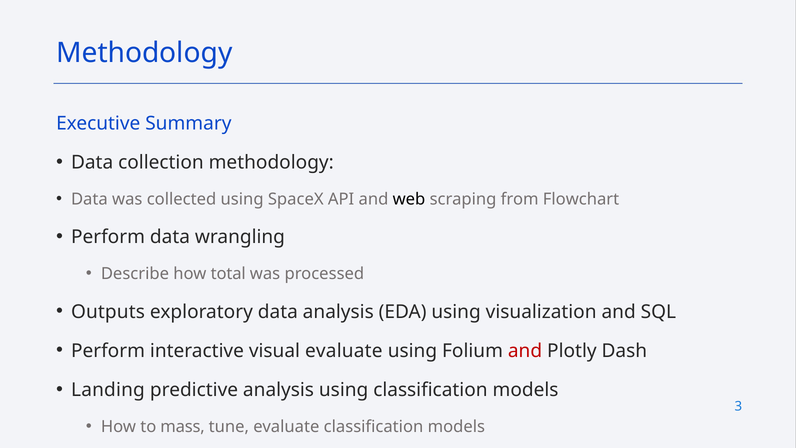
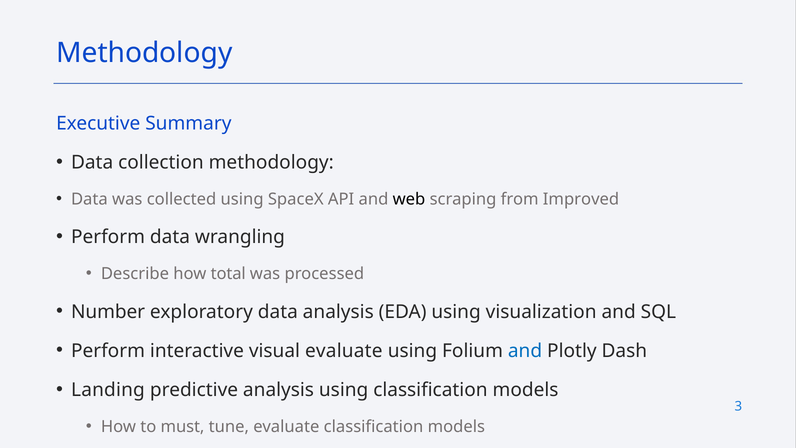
Flowchart: Flowchart -> Improved
Outputs: Outputs -> Number
and at (525, 351) colour: red -> blue
mass: mass -> must
